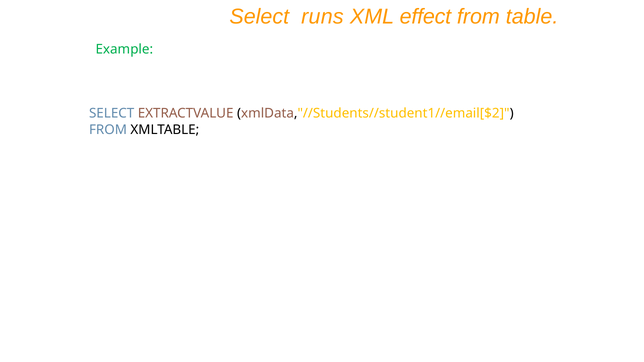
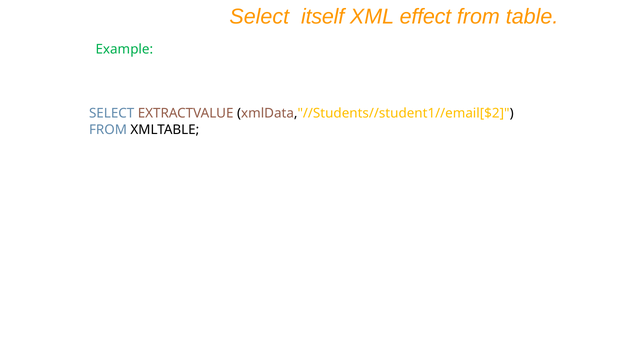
runs: runs -> itself
